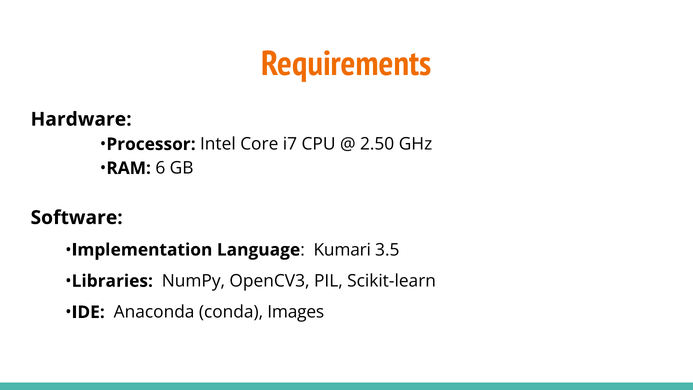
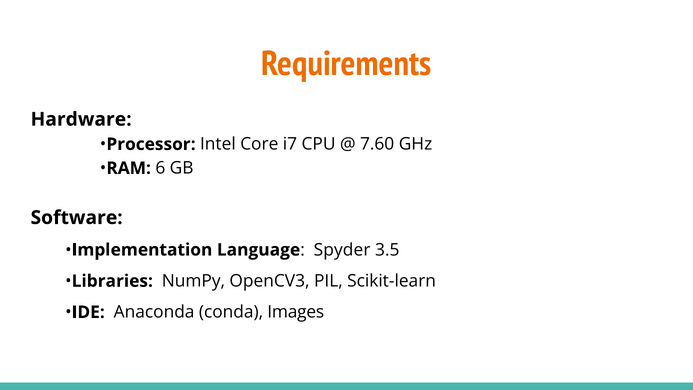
2.50: 2.50 -> 7.60
Kumari: Kumari -> Spyder
